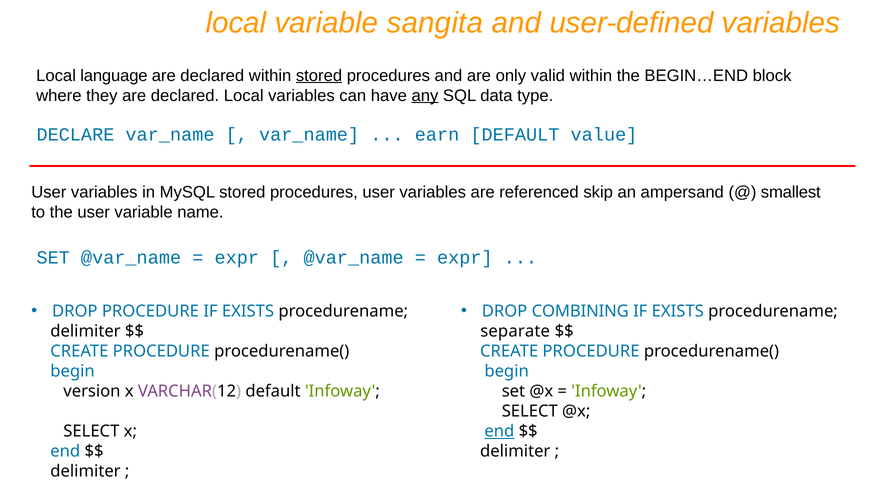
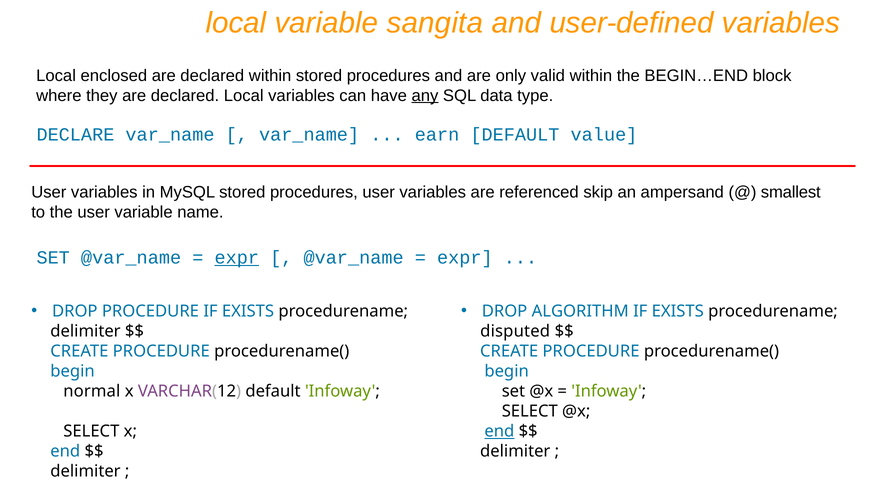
language: language -> enclosed
stored at (319, 75) underline: present -> none
expr at (237, 257) underline: none -> present
COMBINING: COMBINING -> ALGORITHM
separate: separate -> disputed
version: version -> normal
